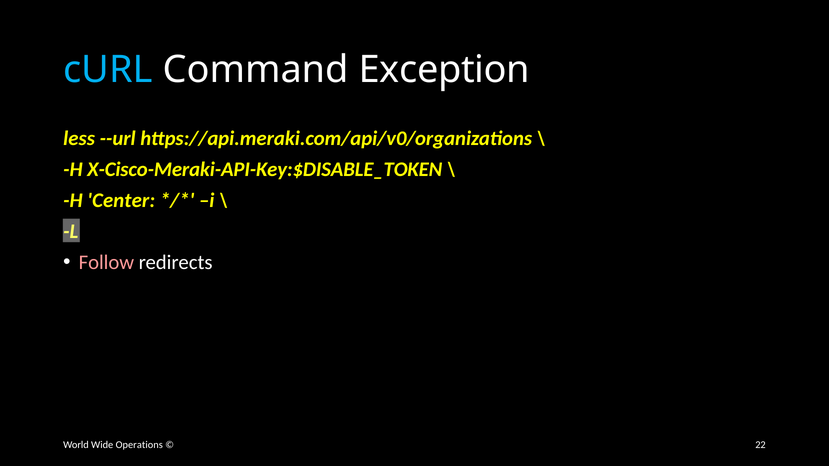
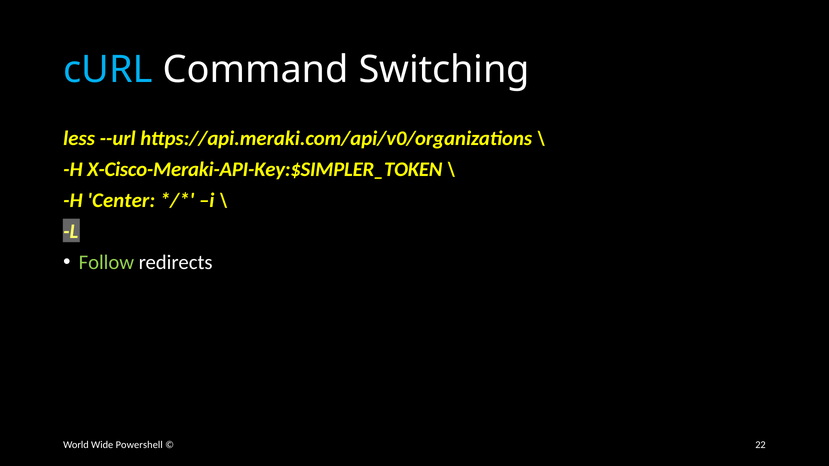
Exception: Exception -> Switching
X-Cisco-Meraki-API-Key:$DISABLE_TOKEN: X-Cisco-Meraki-API-Key:$DISABLE_TOKEN -> X-Cisco-Meraki-API-Key:$SIMPLER_TOKEN
Follow colour: pink -> light green
Operations: Operations -> Powershell
